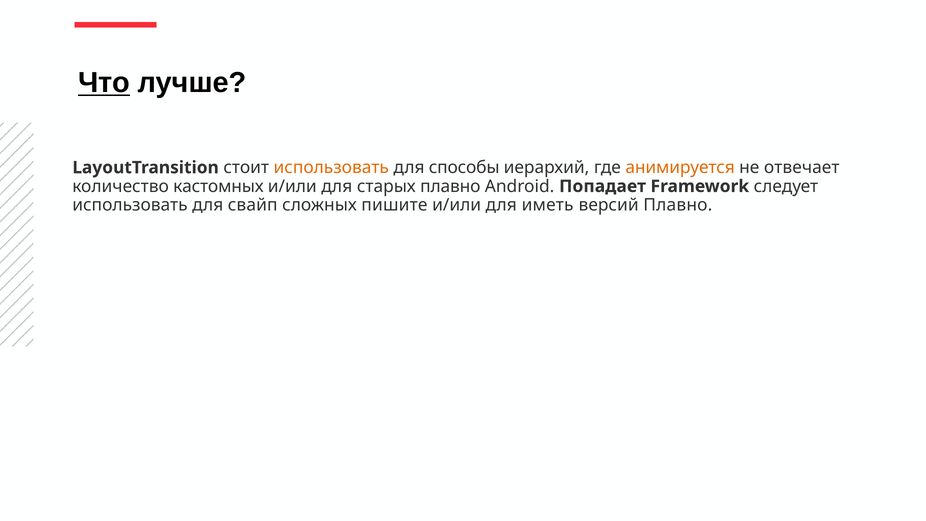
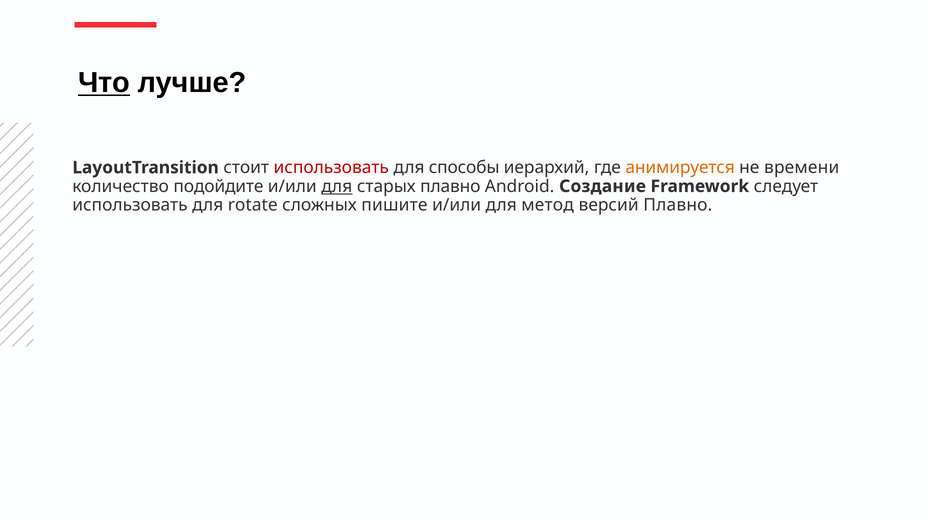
использовать at (331, 168) colour: orange -> red
отвечает: отвечает -> времени
кастомных: кастомных -> подойдите
для at (337, 186) underline: none -> present
Попадает: Попадает -> Создание
свайп: свайп -> rotate
иметь: иметь -> метод
